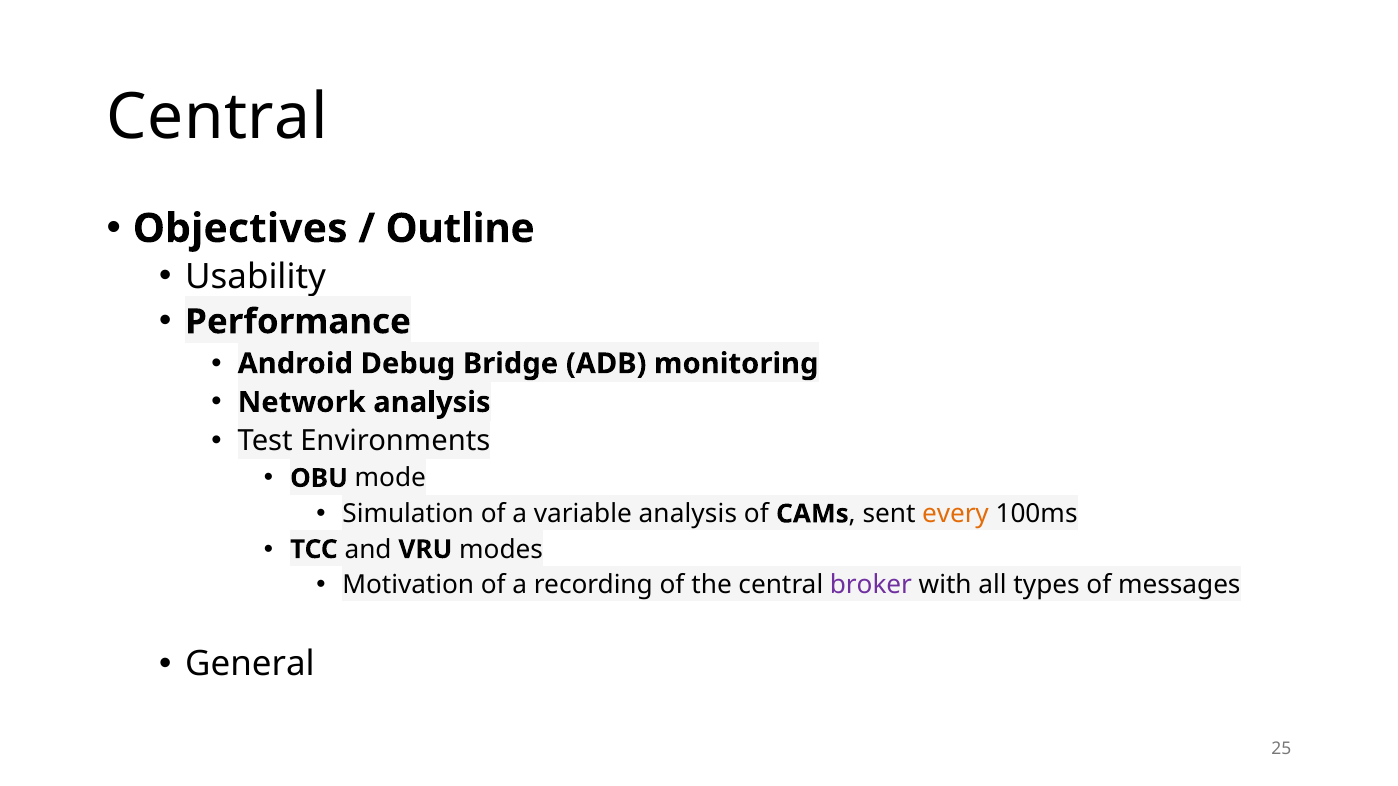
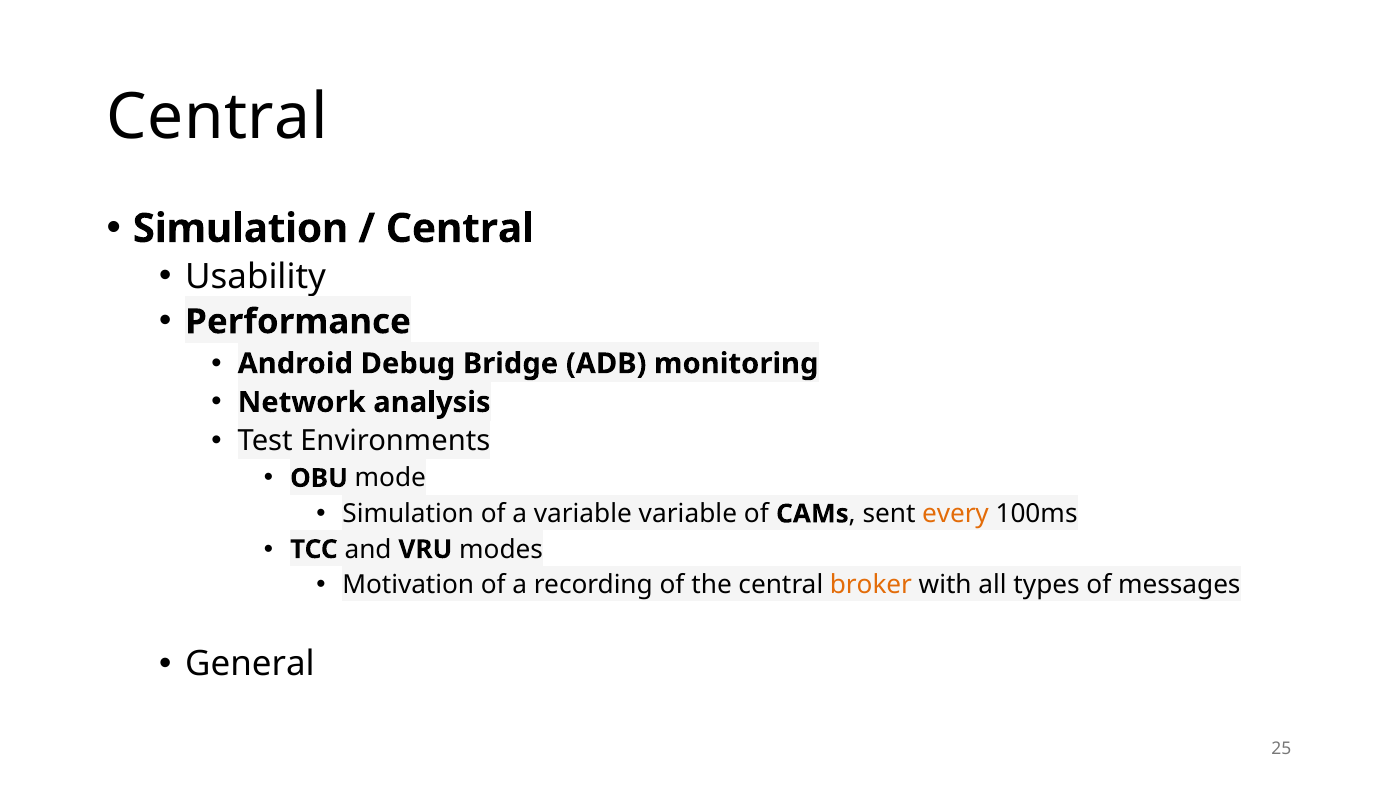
Objectives at (240, 229): Objectives -> Simulation
Outline at (460, 229): Outline -> Central
variable analysis: analysis -> variable
broker colour: purple -> orange
